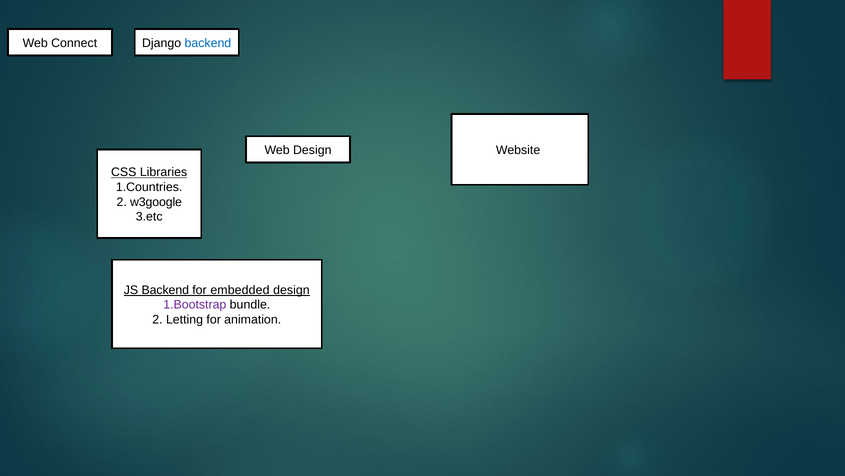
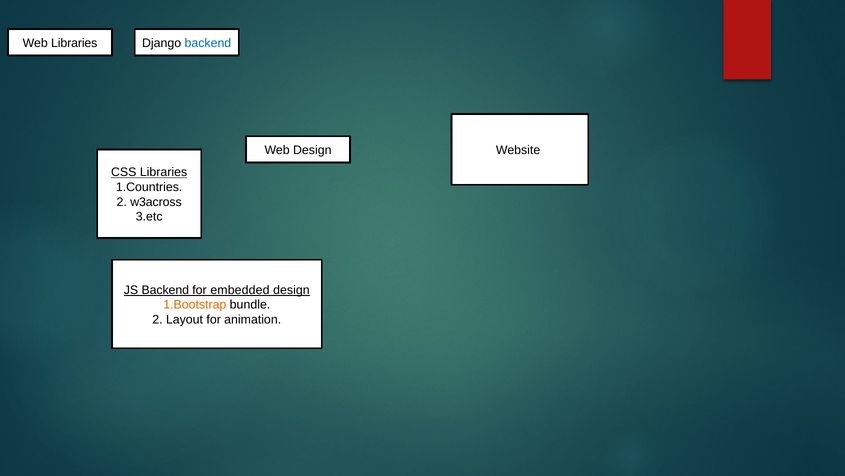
Web Connect: Connect -> Libraries
w3google: w3google -> w3across
1.Bootstrap colour: purple -> orange
Letting: Letting -> Layout
